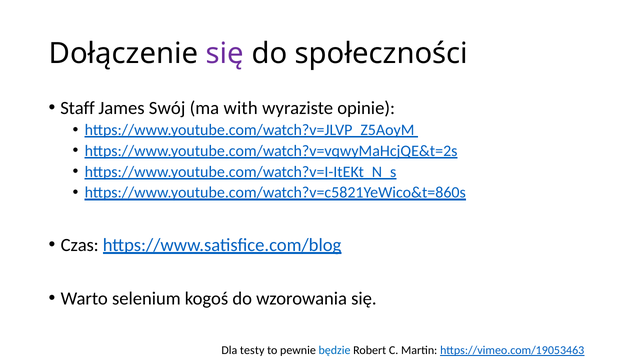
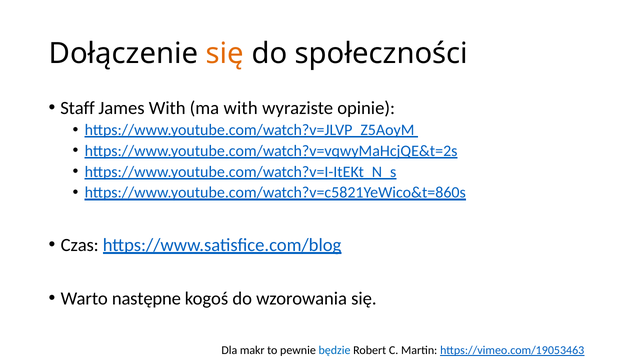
się at (225, 54) colour: purple -> orange
James Swój: Swój -> With
selenium: selenium -> następne
testy: testy -> makr
